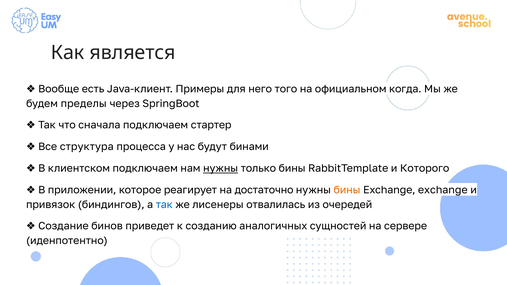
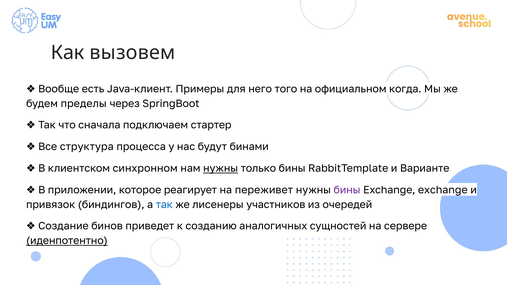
является: является -> вызовем
клиентском подключаем: подключаем -> синхронном
Которого: Которого -> Варианте
достаточно: достаточно -> переживет
бины at (347, 190) colour: orange -> purple
отвалилась: отвалилась -> участников
иденпотентно underline: none -> present
